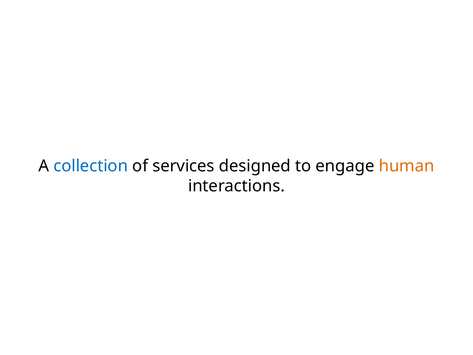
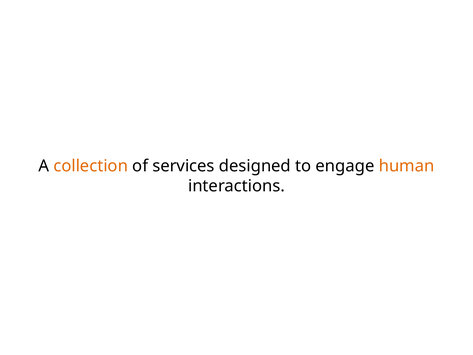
collection colour: blue -> orange
